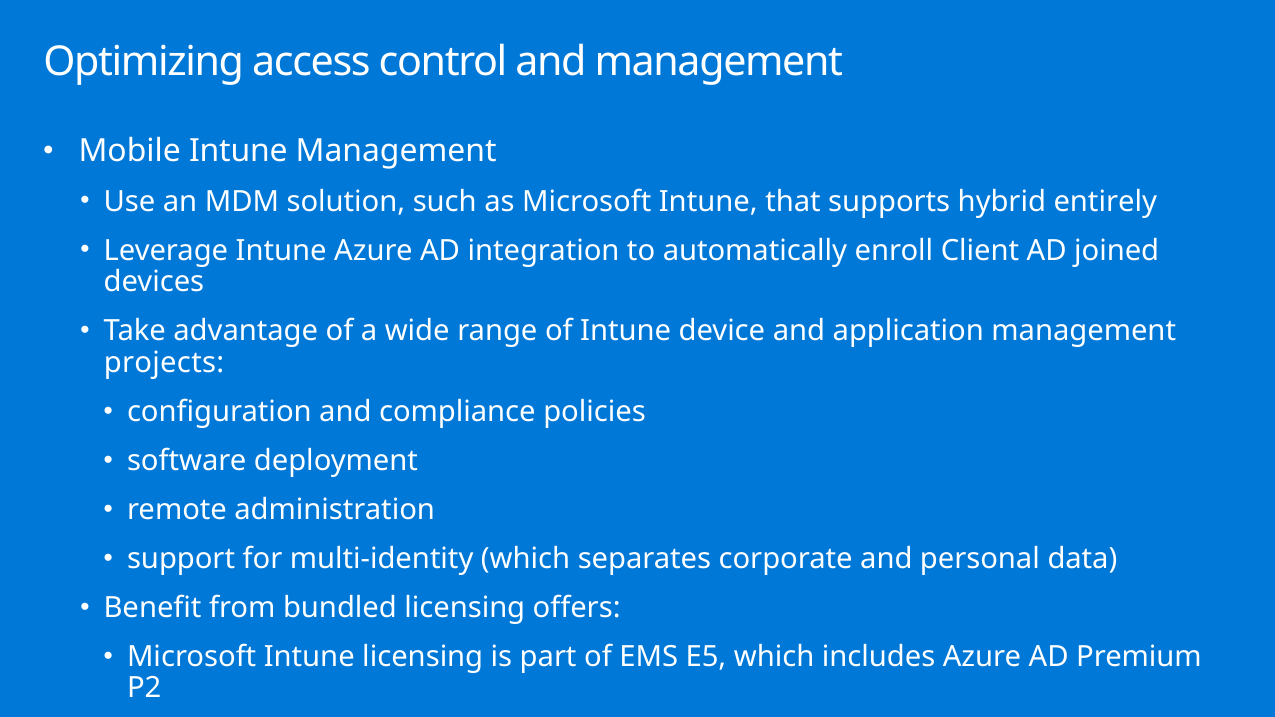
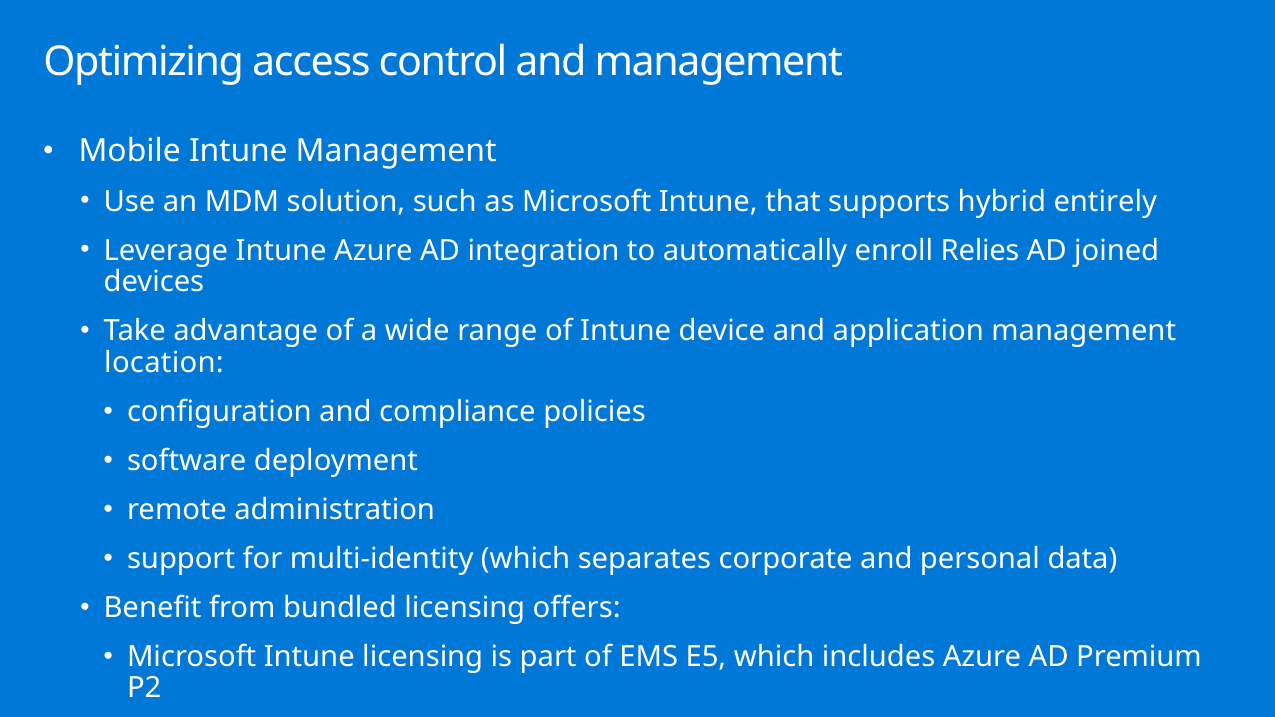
Client: Client -> Relies
projects: projects -> location
